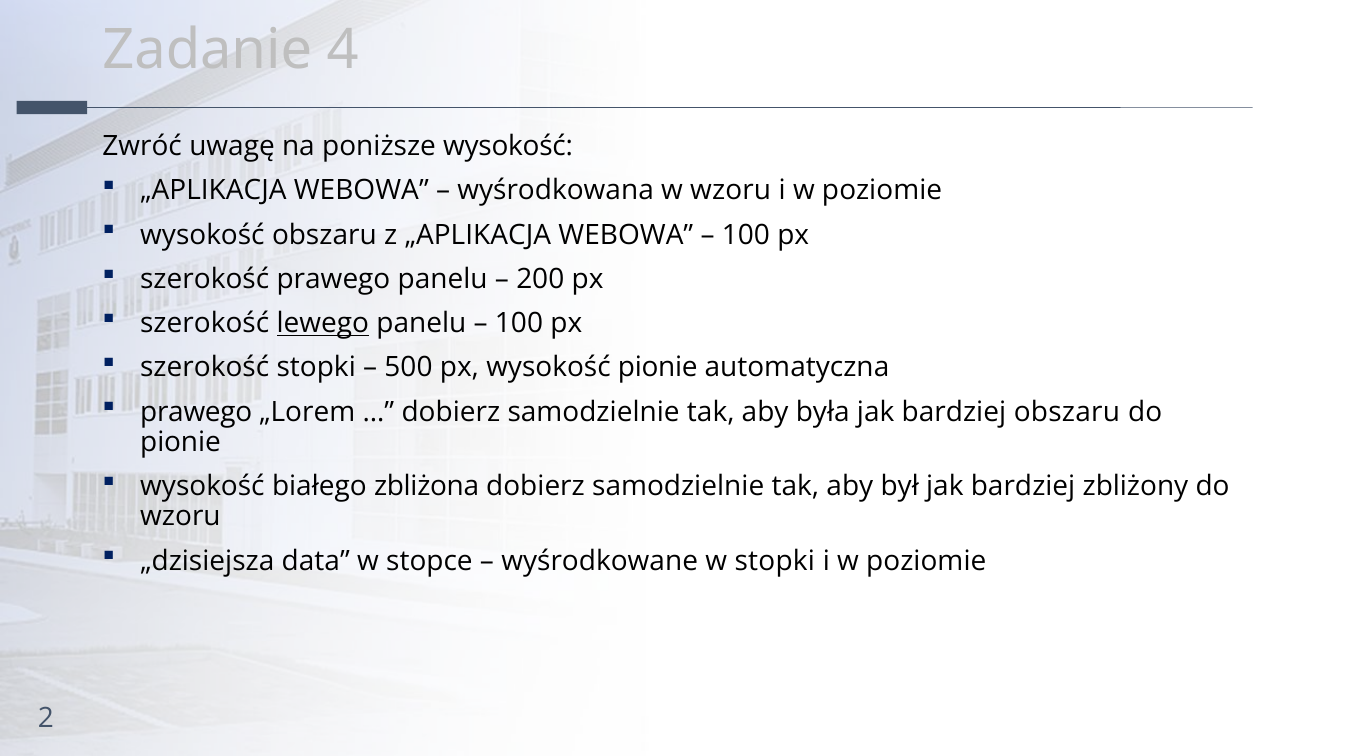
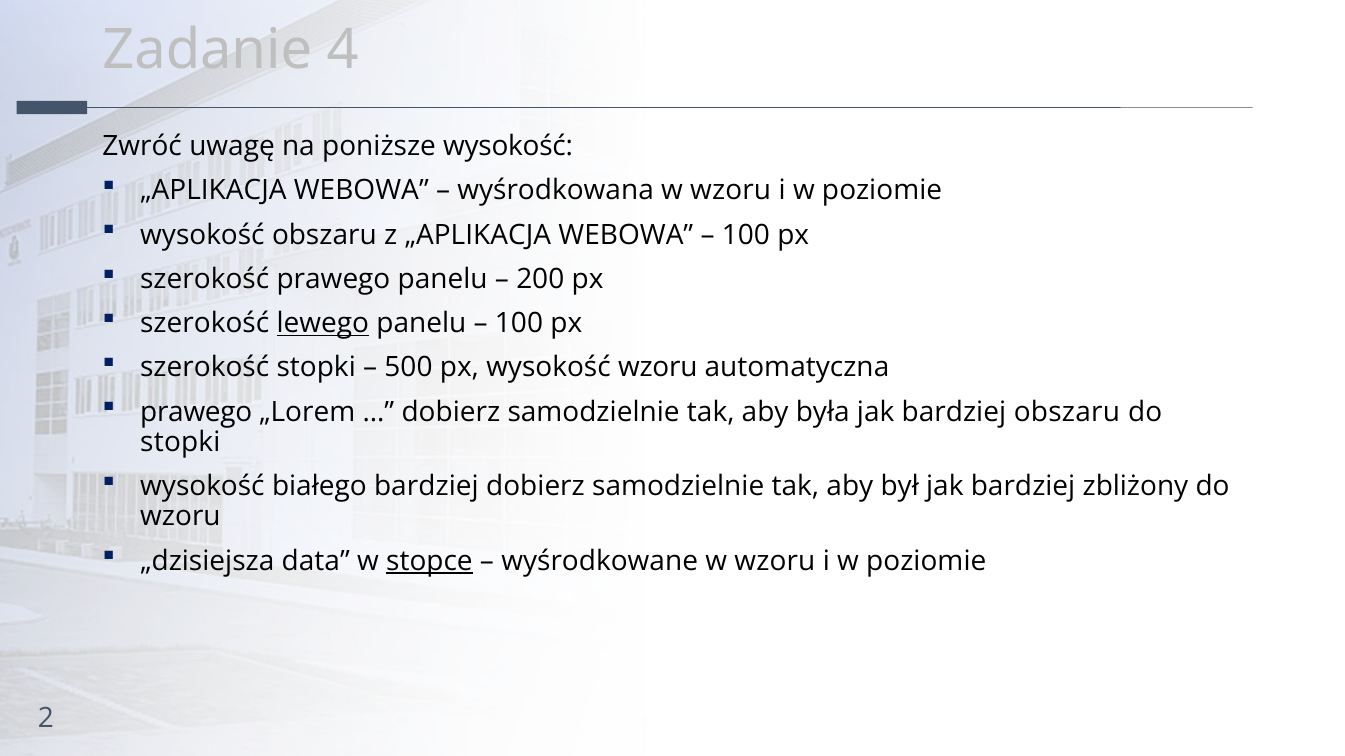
wysokość pionie: pionie -> wzoru
pionie at (181, 442): pionie -> stopki
białego zbliżona: zbliżona -> bardziej
stopce underline: none -> present
wyśrodkowane w stopki: stopki -> wzoru
